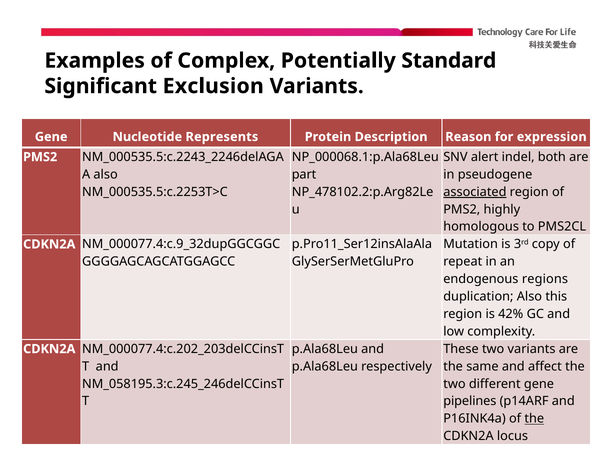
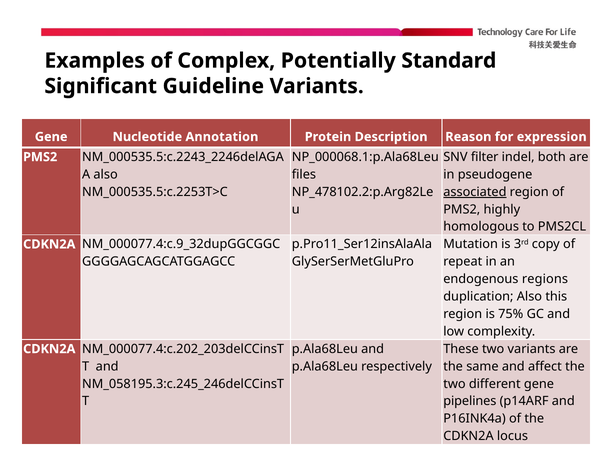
Exclusion: Exclusion -> Guideline
Represents: Represents -> Annotation
alert: alert -> filter
part: part -> files
42%: 42% -> 75%
the at (534, 419) underline: present -> none
